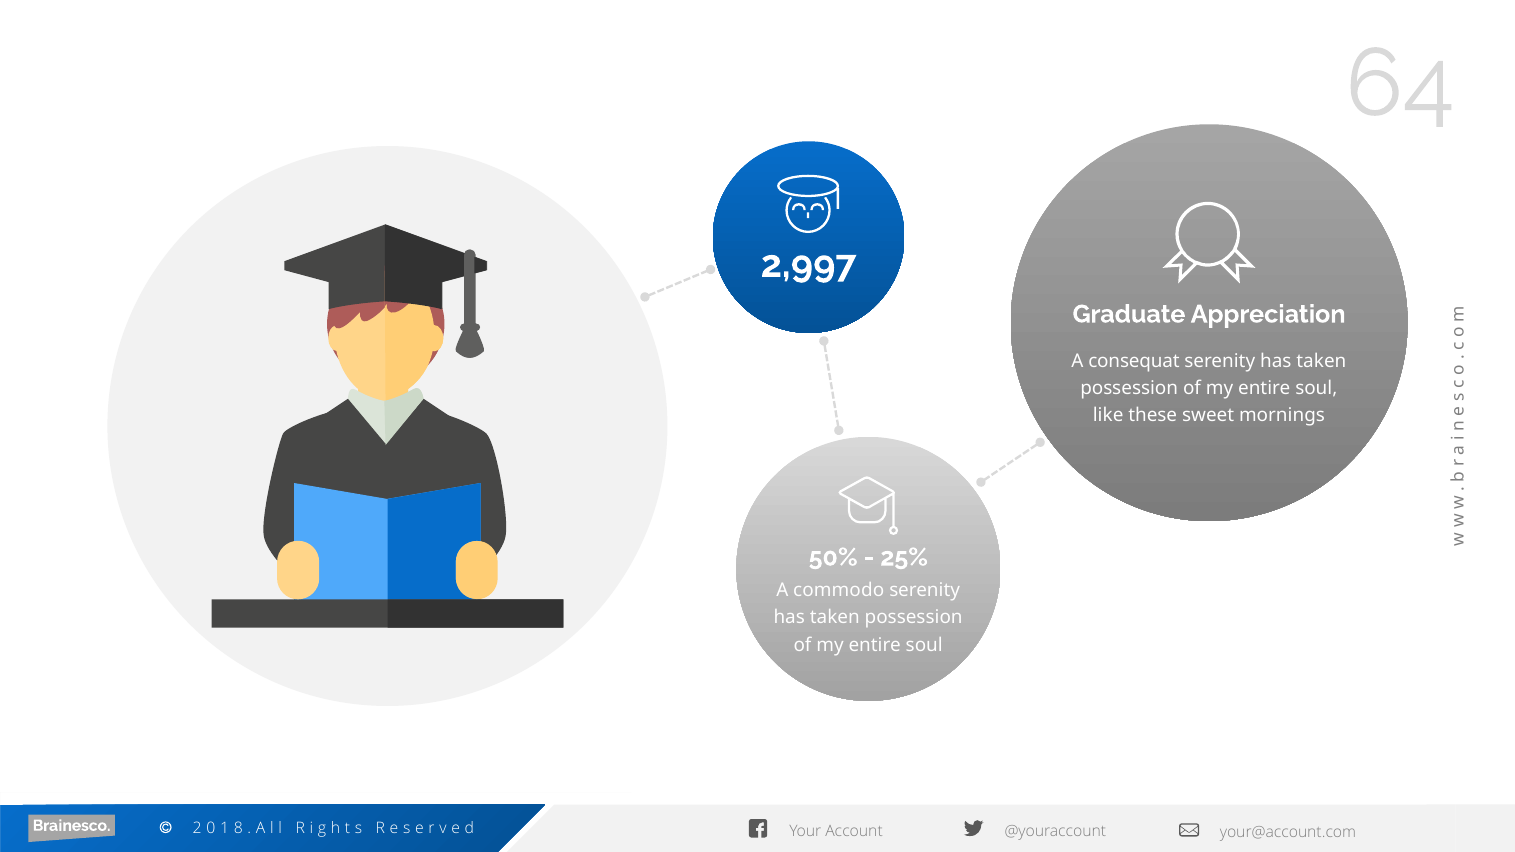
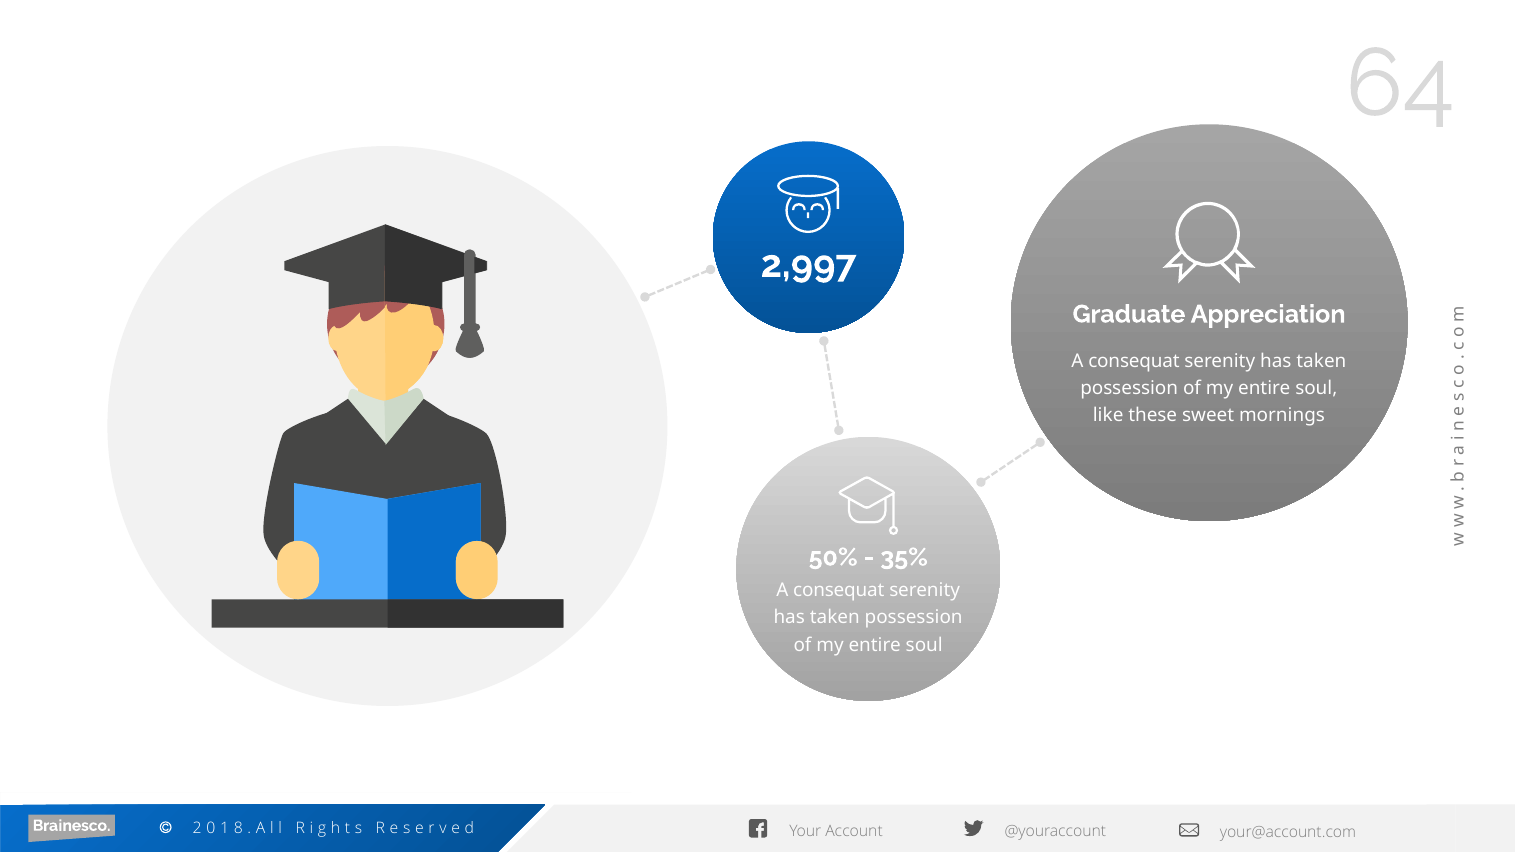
25%: 25% -> 35%
commodo at (839, 591): commodo -> consequat
